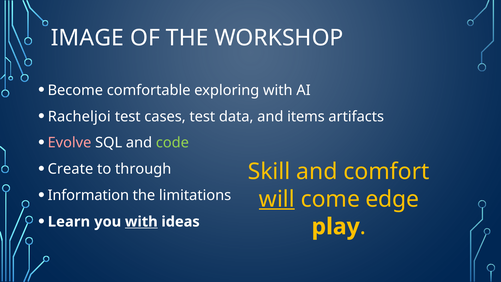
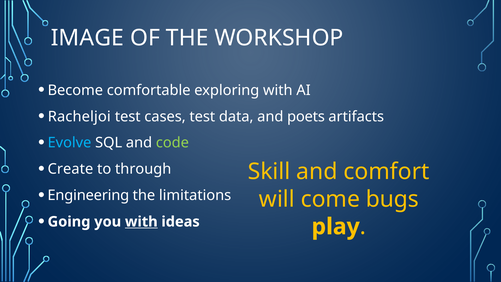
items: items -> poets
Evolve colour: pink -> light blue
Information: Information -> Engineering
will underline: present -> none
edge: edge -> bugs
Learn: Learn -> Going
